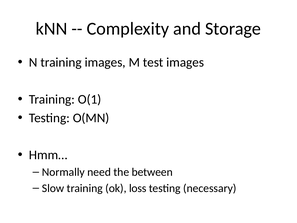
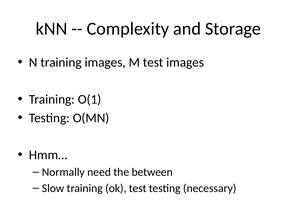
ok loss: loss -> test
